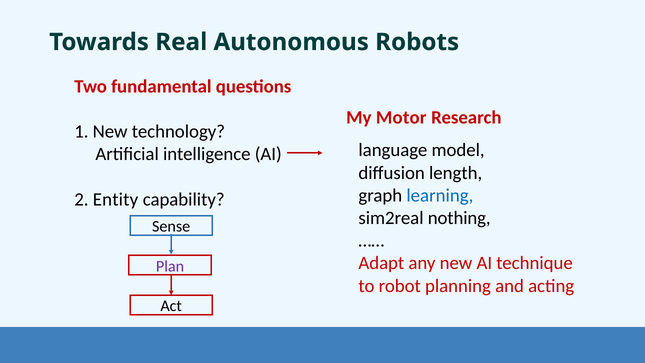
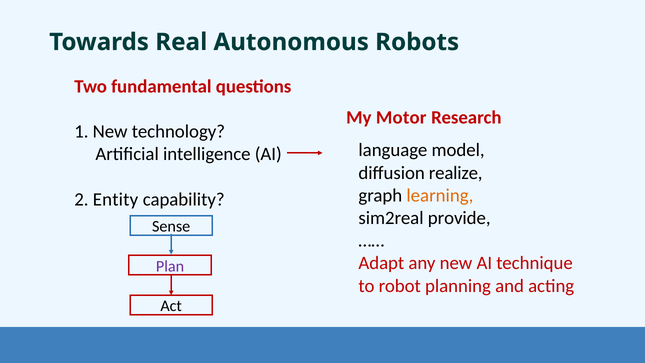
length: length -> realize
learning colour: blue -> orange
nothing: nothing -> provide
